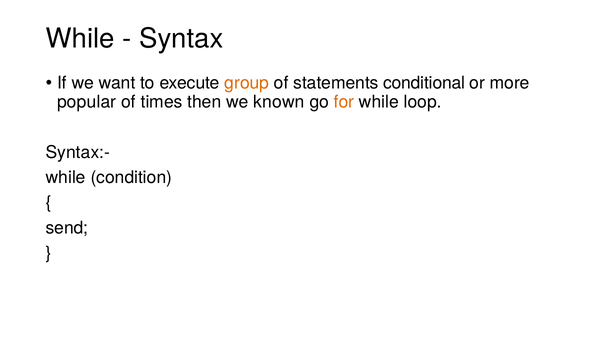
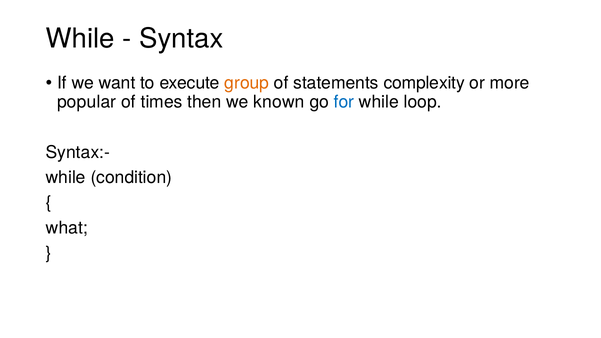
conditional: conditional -> complexity
for colour: orange -> blue
send: send -> what
